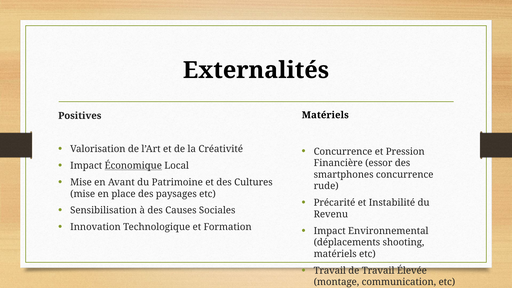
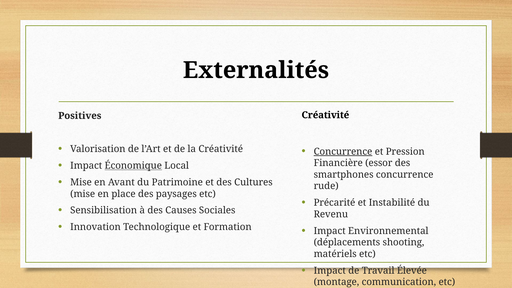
Matériels at (325, 115): Matériels -> Créativité
Concurrence at (343, 152) underline: none -> present
Travail at (330, 271): Travail -> Impact
